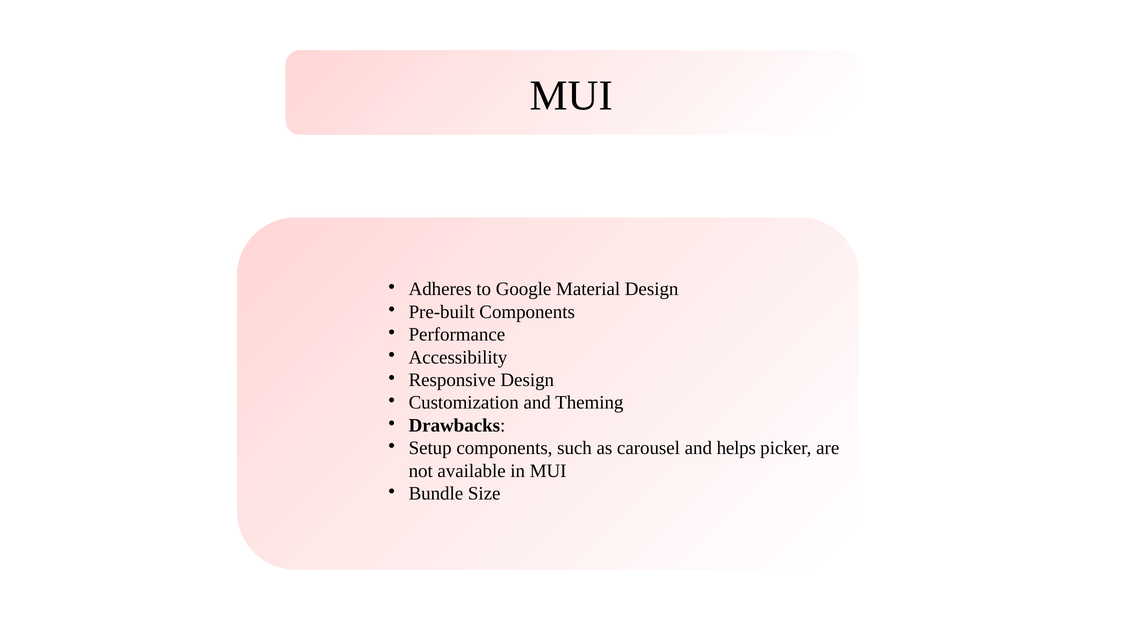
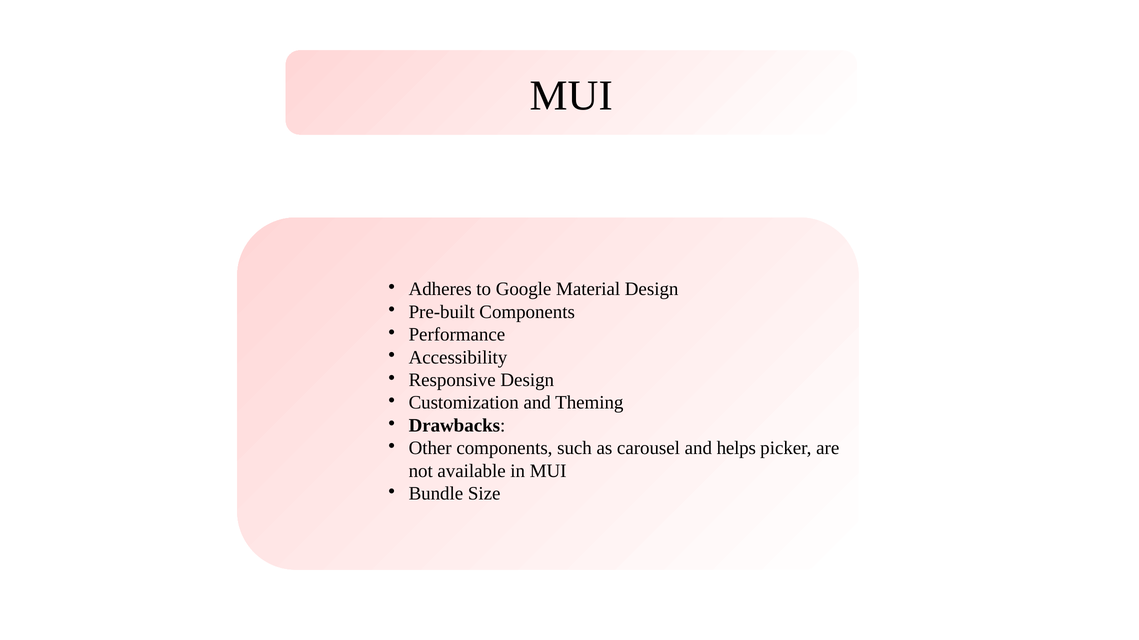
Setup: Setup -> Other
